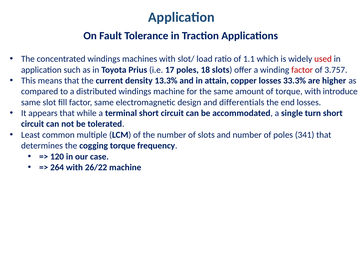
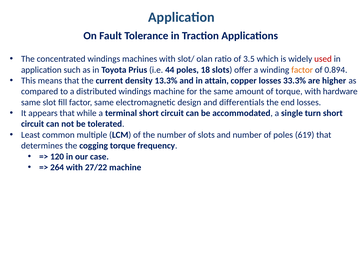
load: load -> olan
1.1: 1.1 -> 3.5
17: 17 -> 44
factor at (302, 70) colour: red -> orange
3.757: 3.757 -> 0.894
introduce: introduce -> hardware
341: 341 -> 619
26/22: 26/22 -> 27/22
